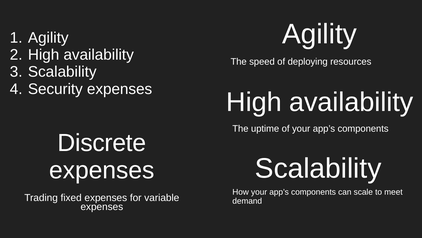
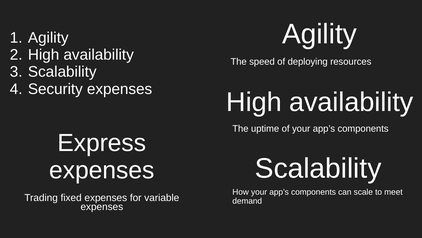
Discrete: Discrete -> Express
